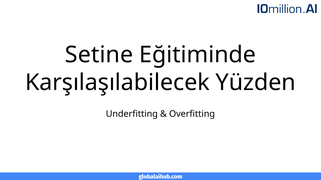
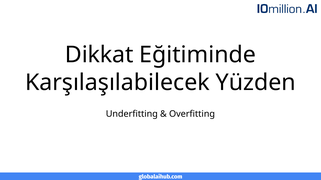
Setine: Setine -> Dikkat
